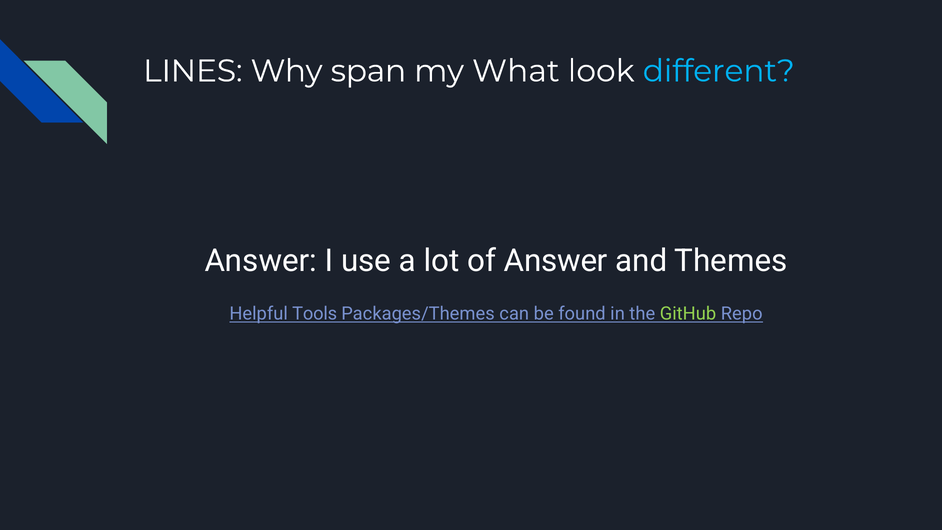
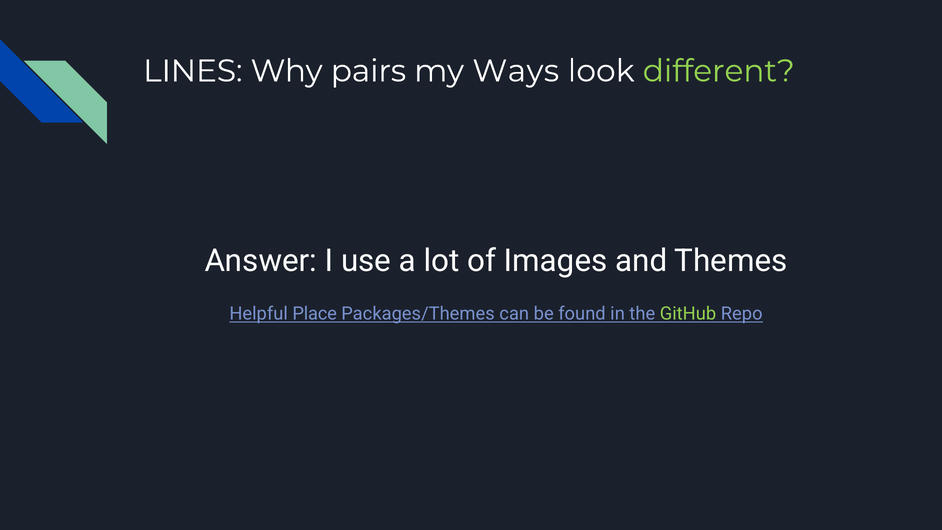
span: span -> pairs
What: What -> Ways
different colour: light blue -> light green
of Answer: Answer -> Images
Tools: Tools -> Place
